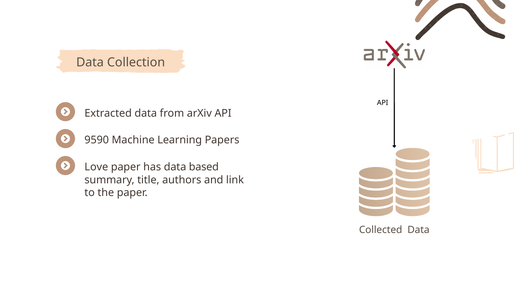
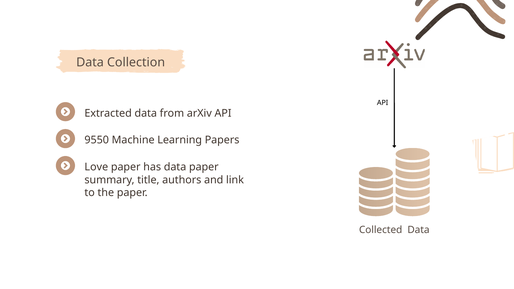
9590: 9590 -> 9550
data based: based -> paper
